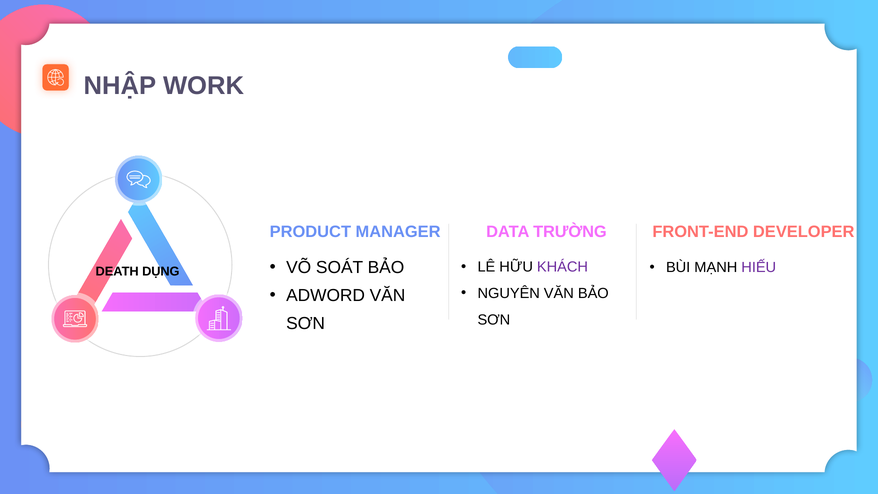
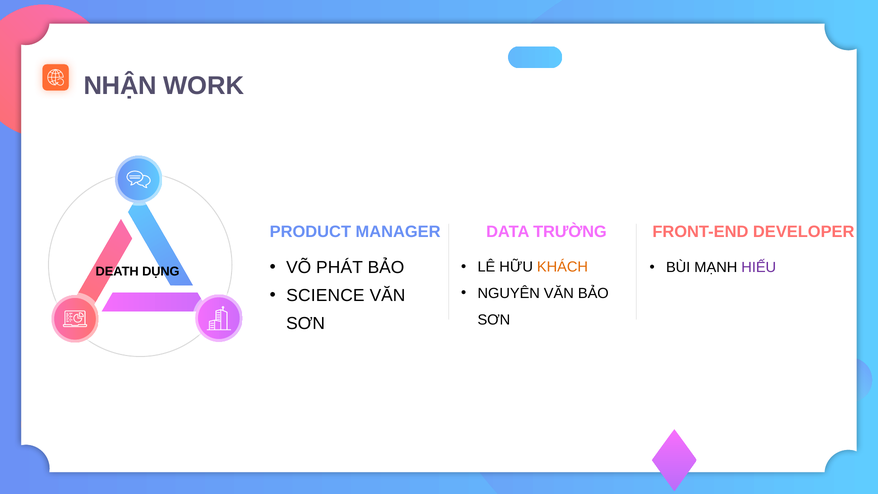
NHẬP: NHẬP -> NHẬN
KHÁCH colour: purple -> orange
SOÁT: SOÁT -> PHÁT
ADWORD: ADWORD -> SCIENCE
